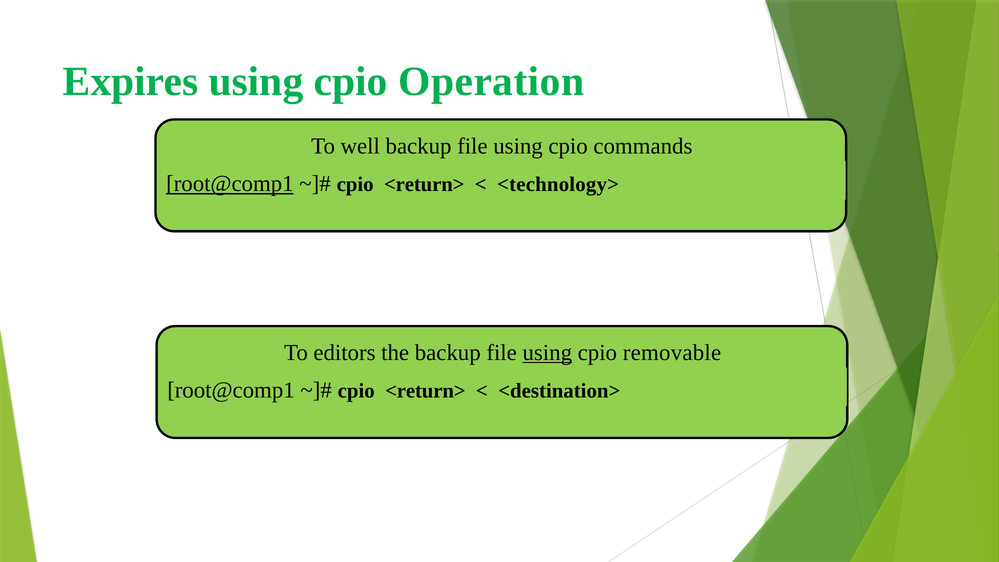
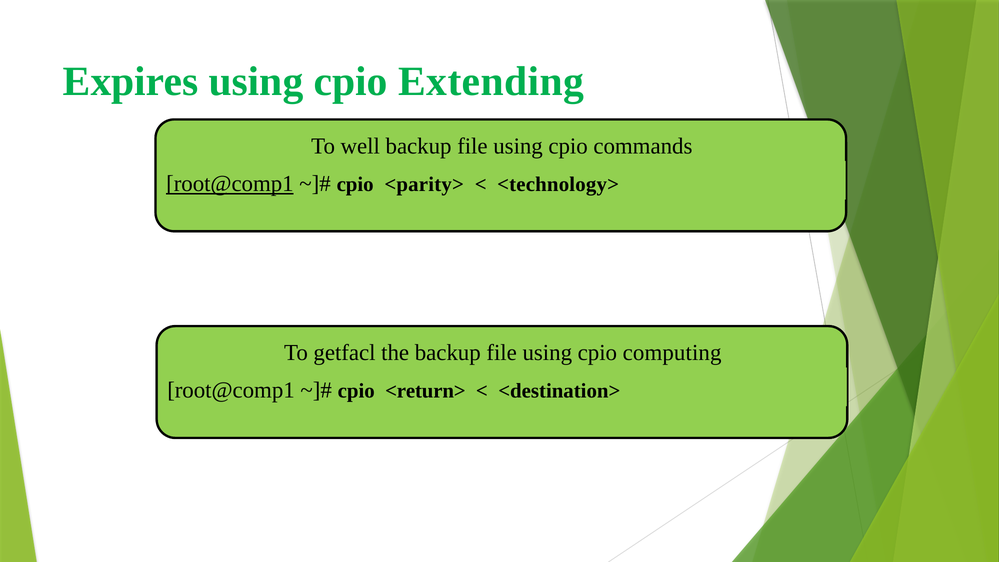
Operation: Operation -> Extending
<return> at (424, 184): <return> -> <parity>
editors: editors -> getfacl
using at (547, 353) underline: present -> none
removable: removable -> computing
